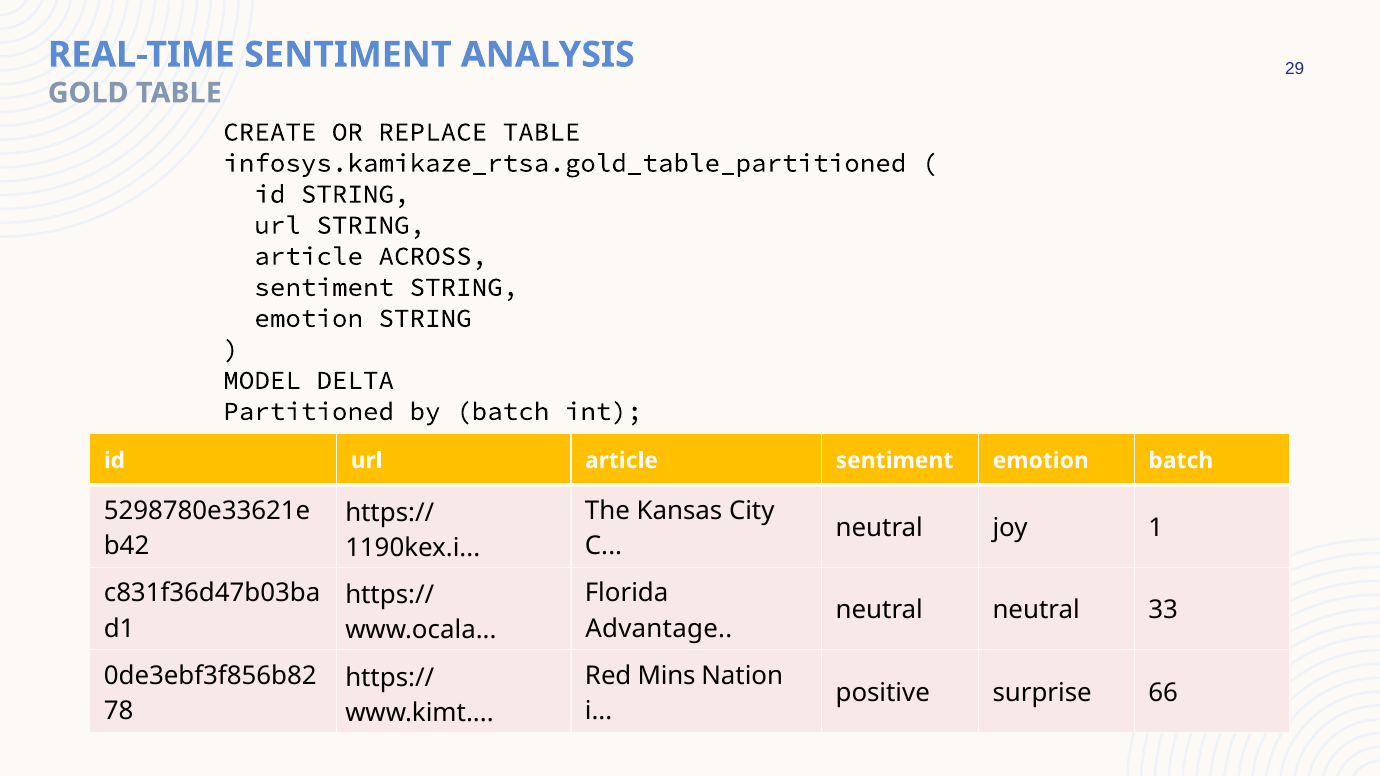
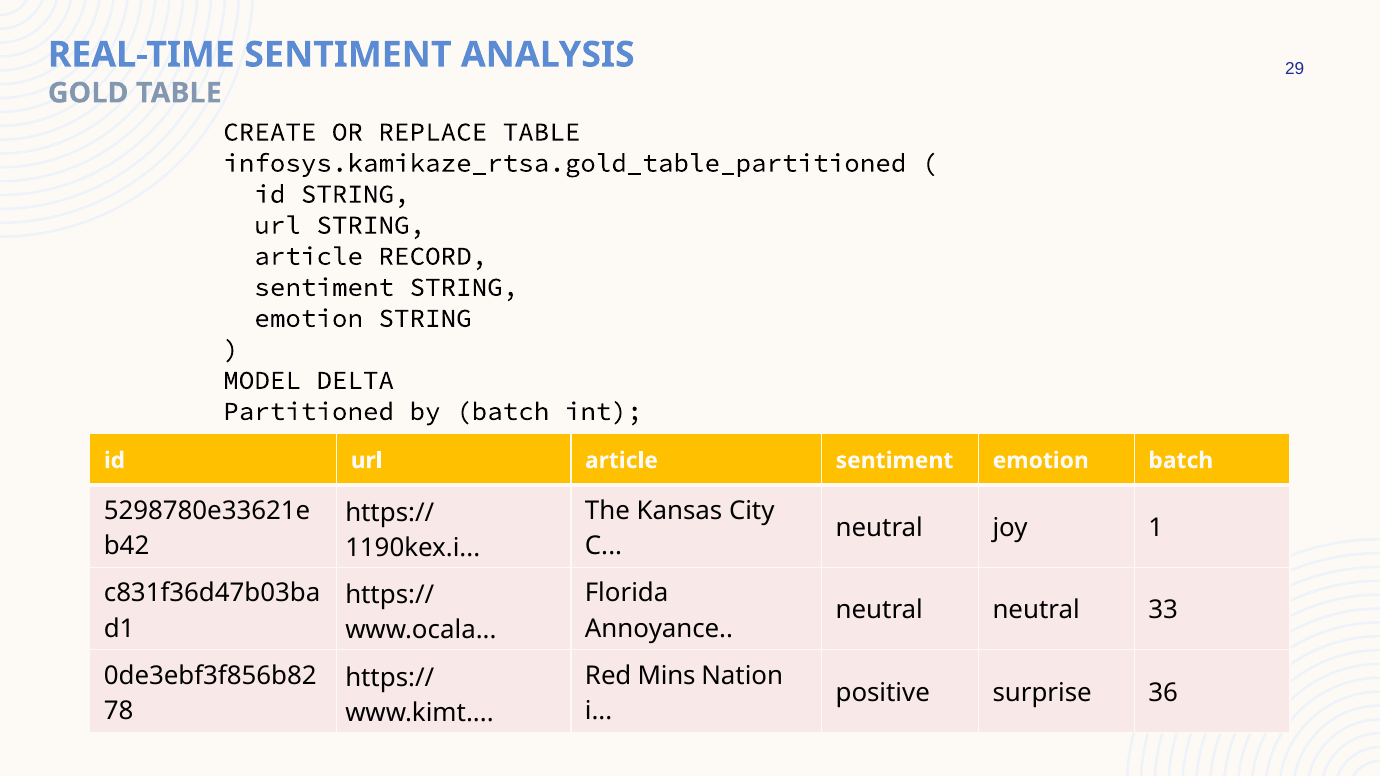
ACROSS: ACROSS -> RECORD
Advantage: Advantage -> Annoyance
66: 66 -> 36
